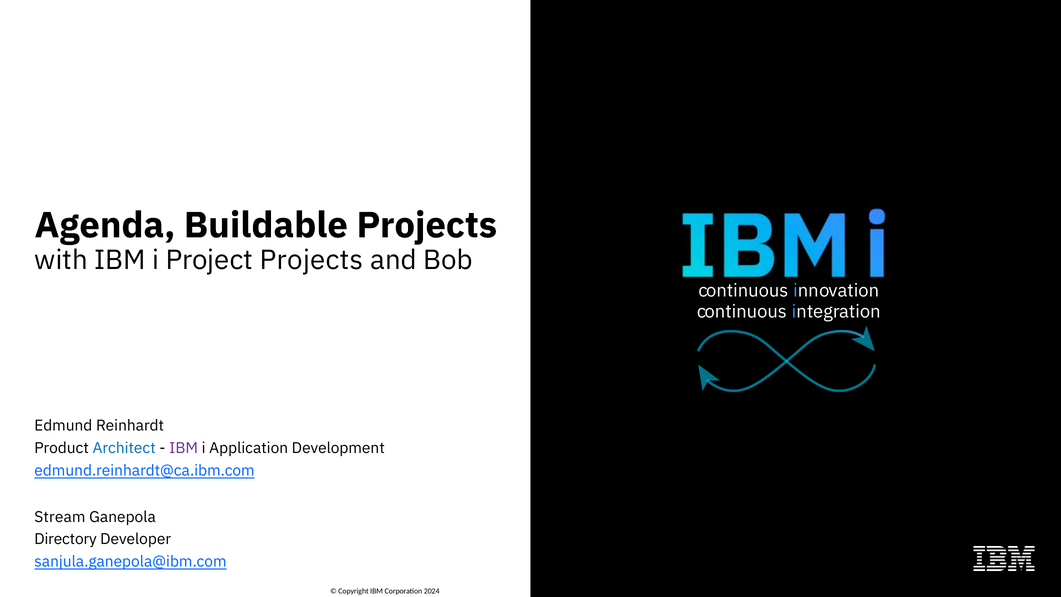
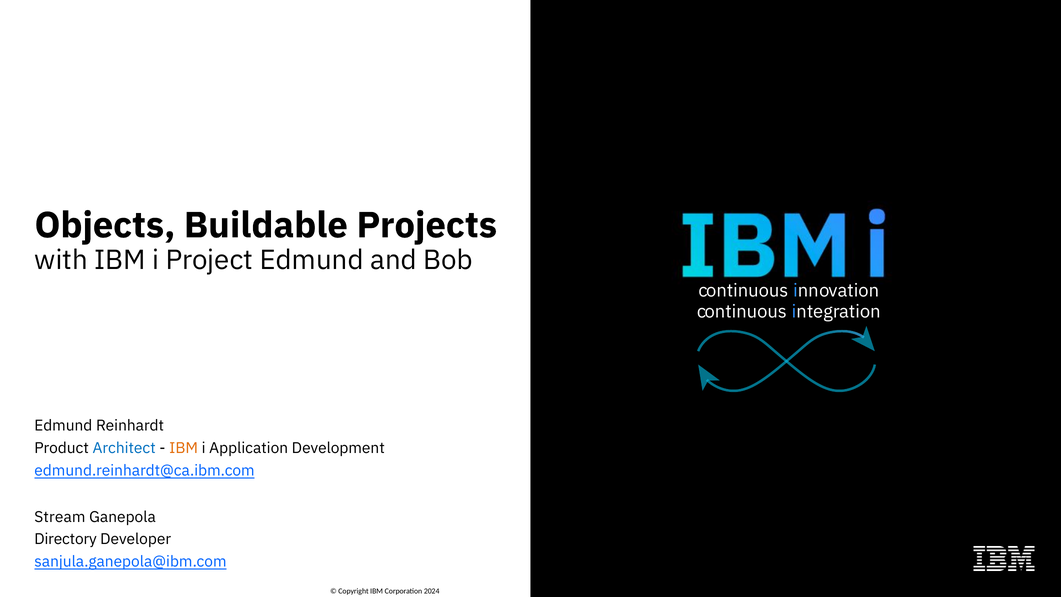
Agenda: Agenda -> Objects
Project Projects: Projects -> Edmund
IBM at (184, 448) colour: purple -> orange
